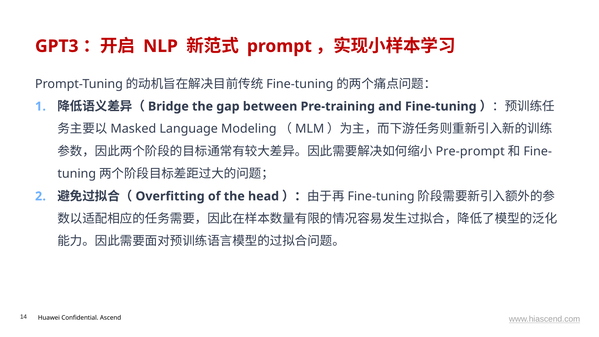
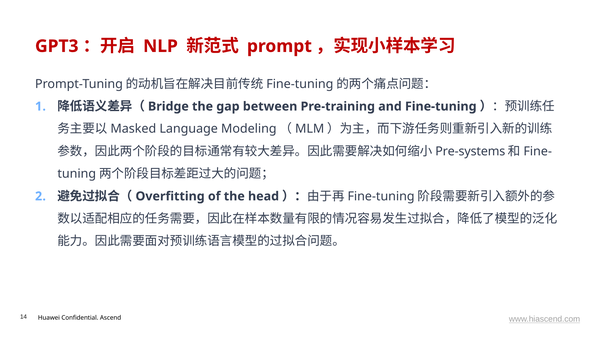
Pre-prompt: Pre-prompt -> Pre-systems
